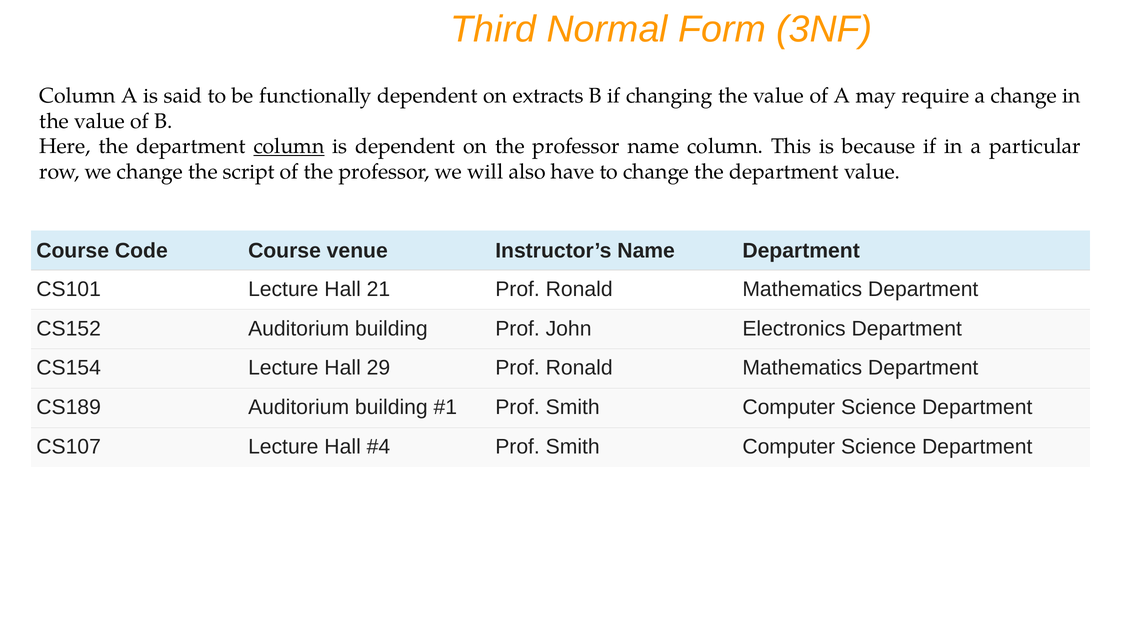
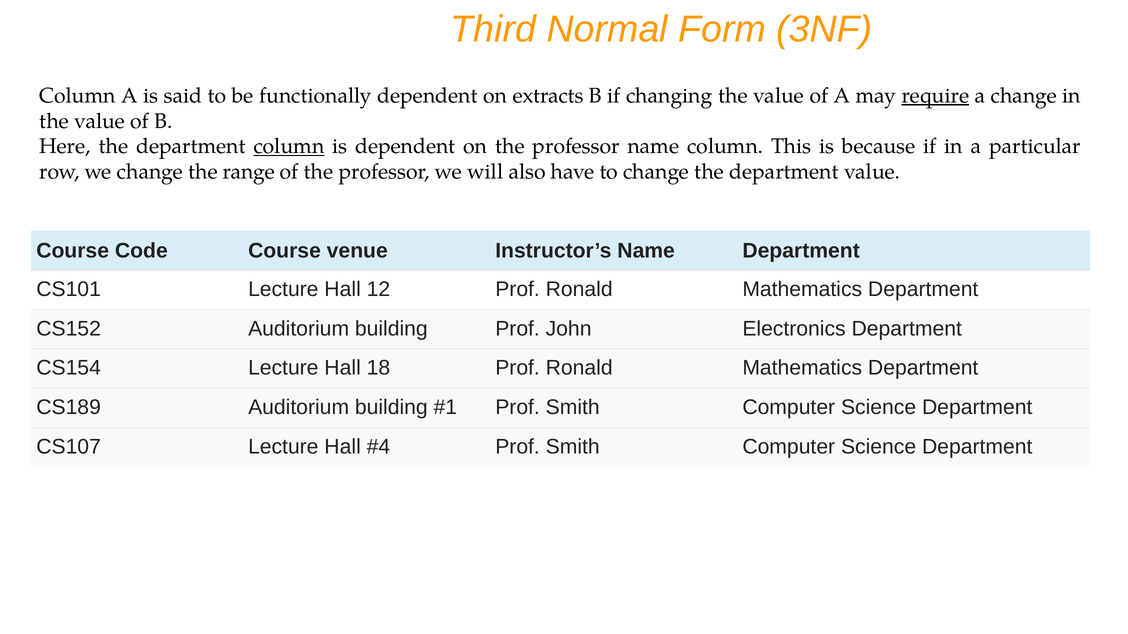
require underline: none -> present
script: script -> range
21: 21 -> 12
29: 29 -> 18
